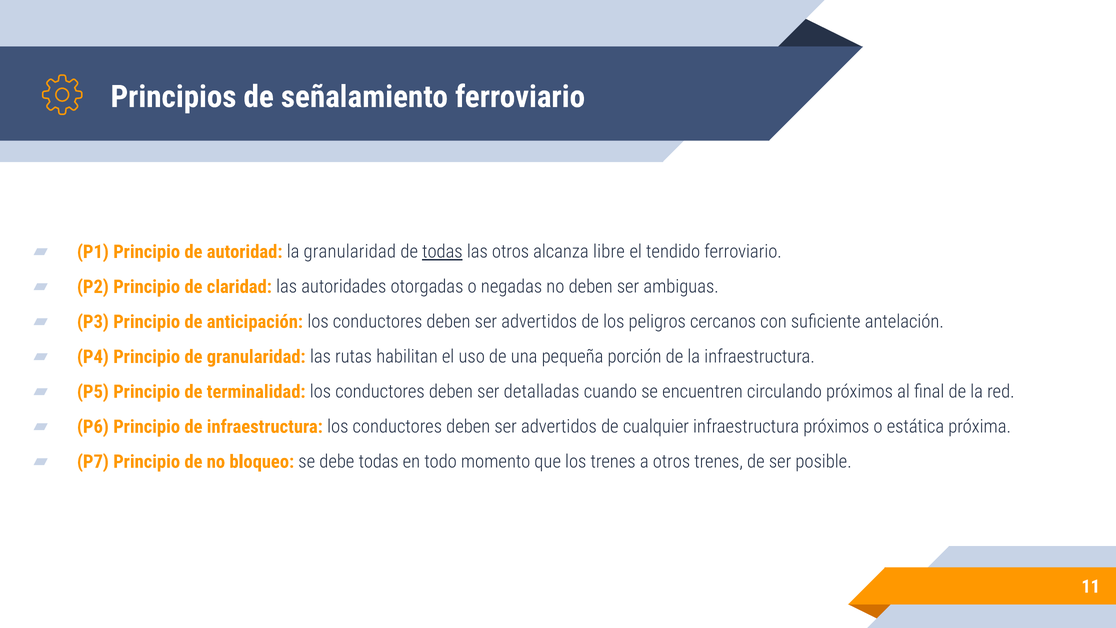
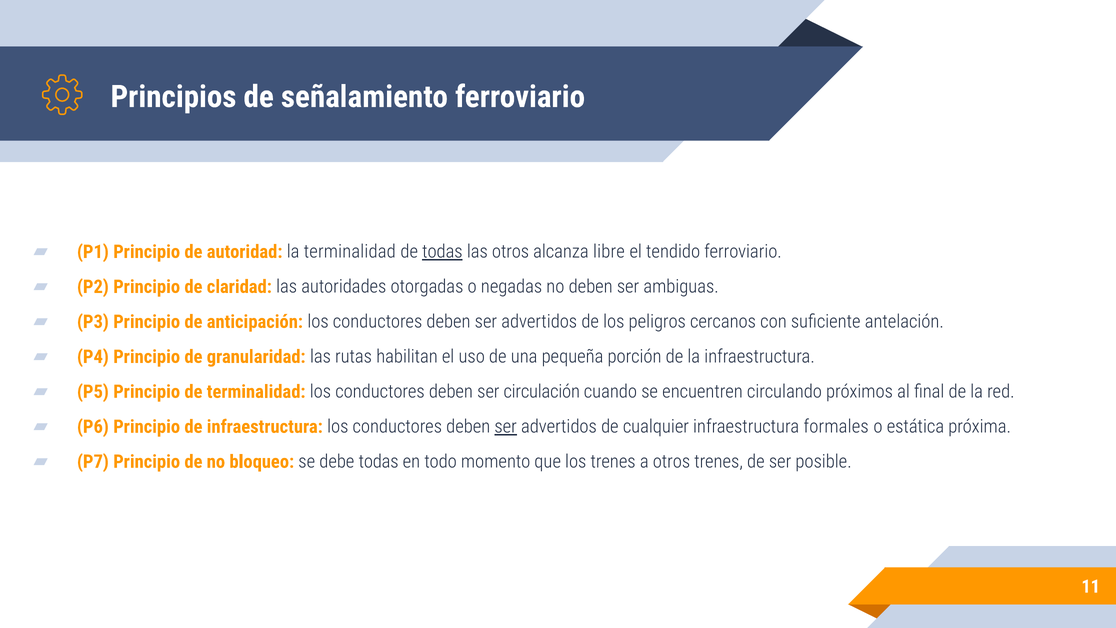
la granularidad: granularidad -> terminalidad
detalladas: detalladas -> circulación
ser at (506, 427) underline: none -> present
infraestructura próximos: próximos -> formales
